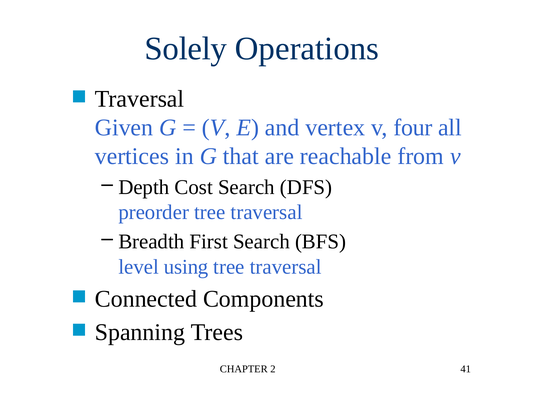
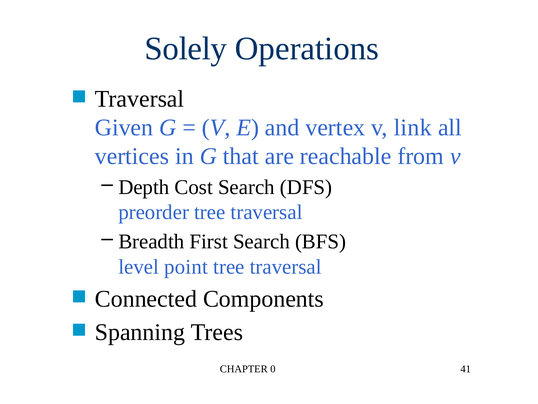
four: four -> link
using: using -> point
2: 2 -> 0
